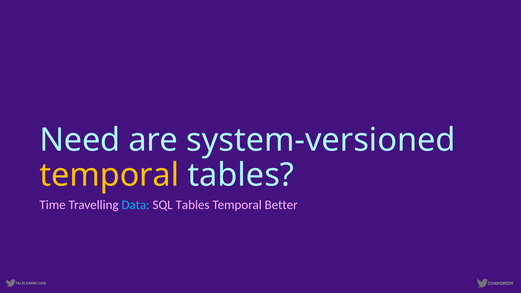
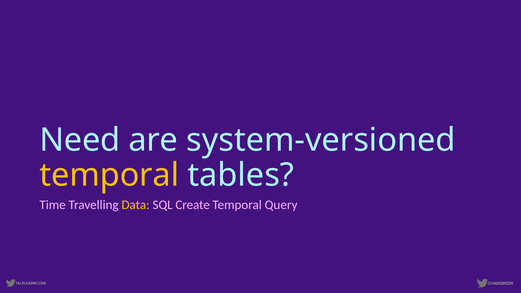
Data colour: light blue -> yellow
SQL Tables: Tables -> Create
Better: Better -> Query
